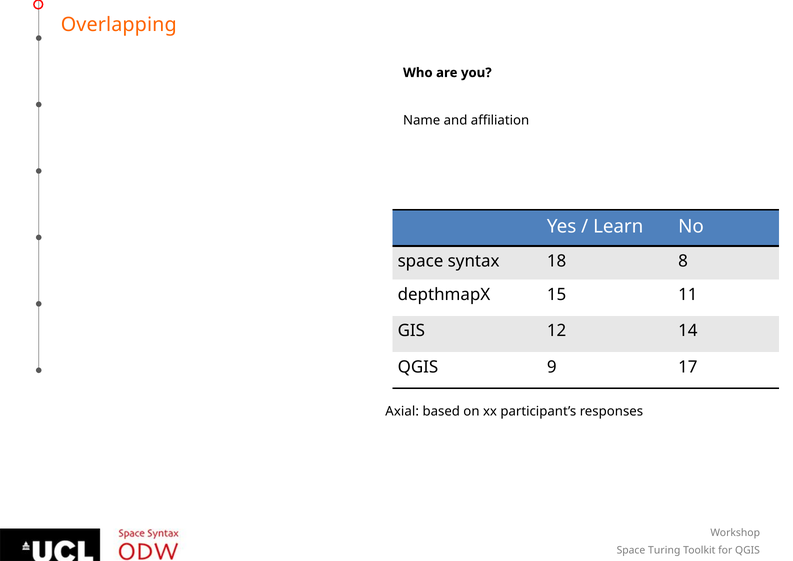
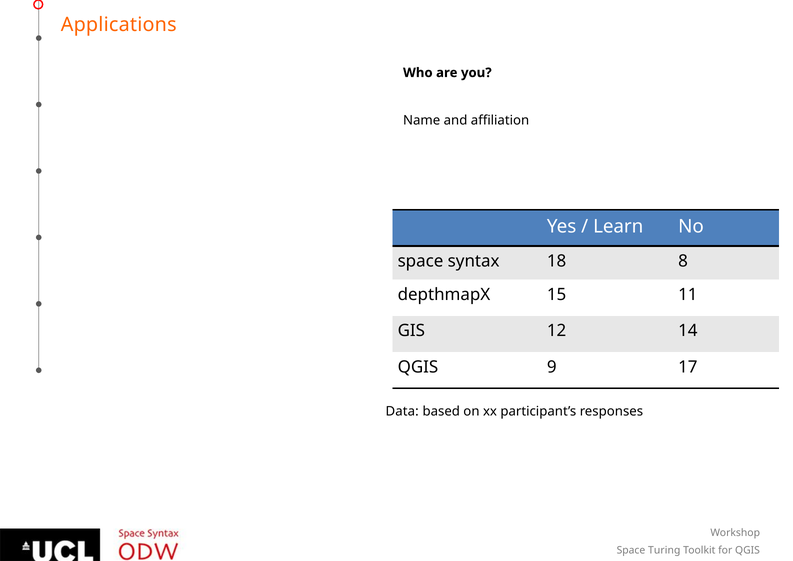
Overlapping: Overlapping -> Applications
Axial: Axial -> Data
